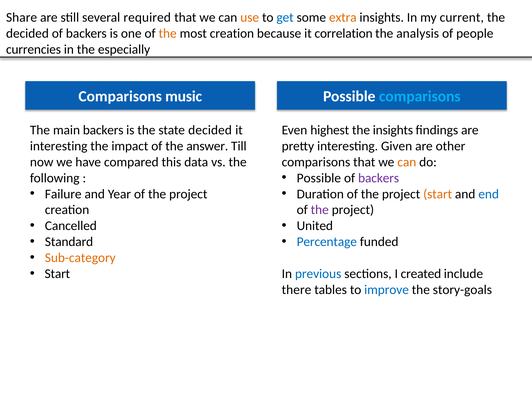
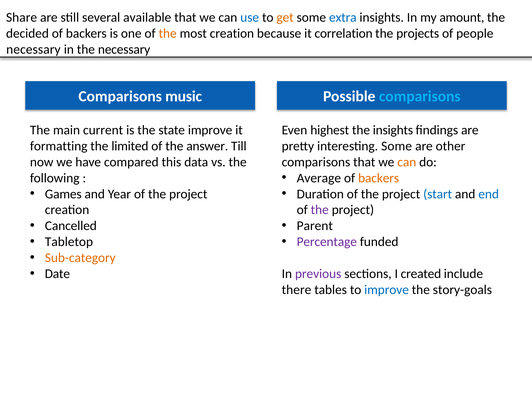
required: required -> available
use colour: orange -> blue
get colour: blue -> orange
extra colour: orange -> blue
current: current -> amount
analysis: analysis -> projects
currencies at (34, 49): currencies -> necessary
the especially: especially -> necessary
main backers: backers -> current
state decided: decided -> improve
interesting at (59, 146): interesting -> formatting
impact: impact -> limited
interesting Given: Given -> Some
Possible at (319, 178): Possible -> Average
backers at (379, 178) colour: purple -> orange
Failure: Failure -> Games
start at (438, 194) colour: orange -> blue
United: United -> Parent
Standard: Standard -> Tabletop
Percentage colour: blue -> purple
Start at (57, 274): Start -> Date
previous colour: blue -> purple
